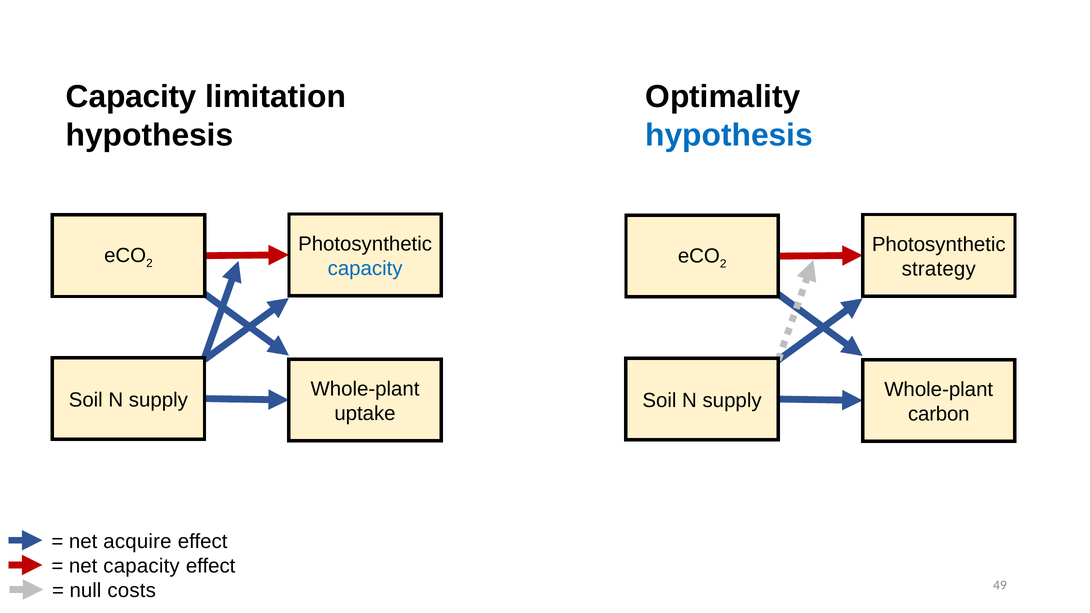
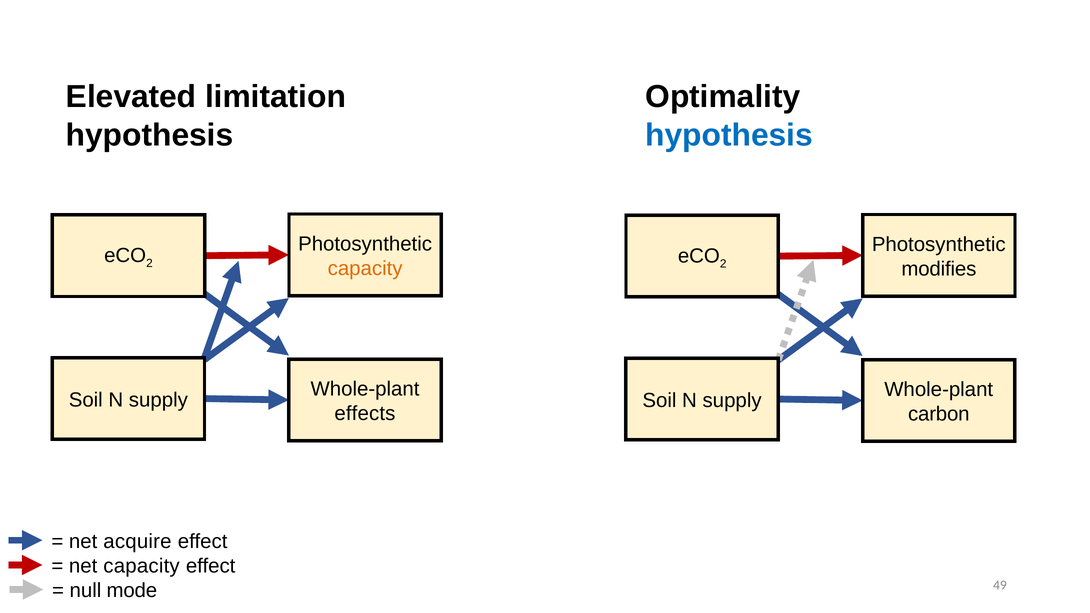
Capacity at (131, 97): Capacity -> Elevated
capacity at (365, 269) colour: blue -> orange
strategy: strategy -> modifies
uptake: uptake -> effects
costs: costs -> mode
